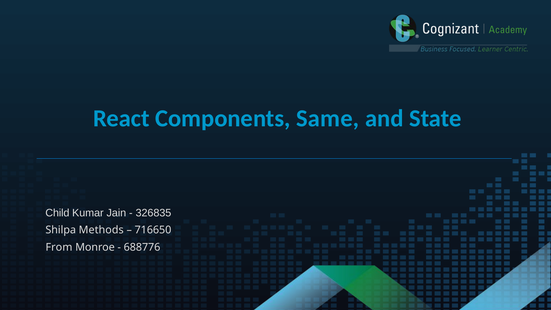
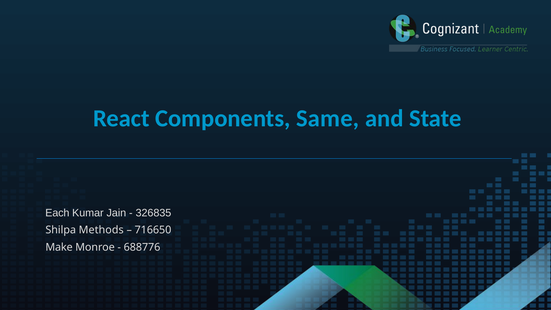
Child: Child -> Each
From: From -> Make
